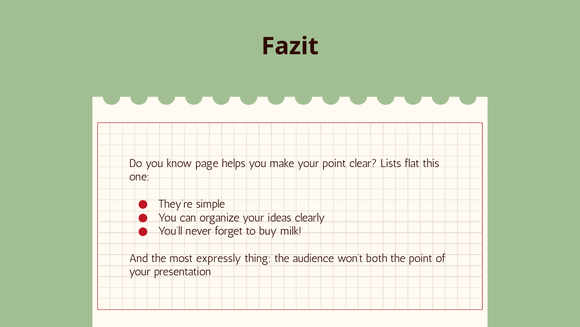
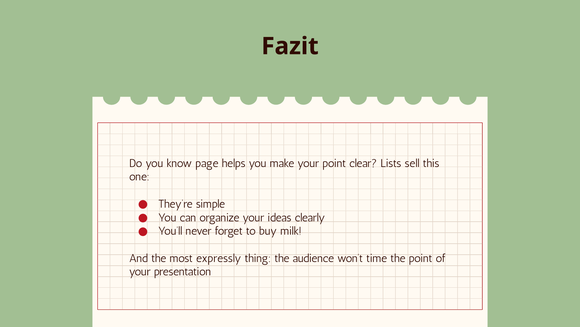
flat: flat -> sell
both: both -> time
